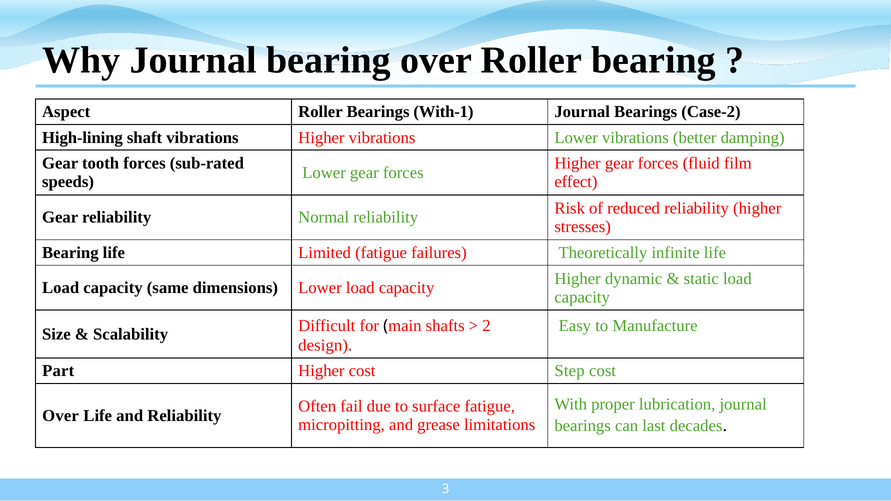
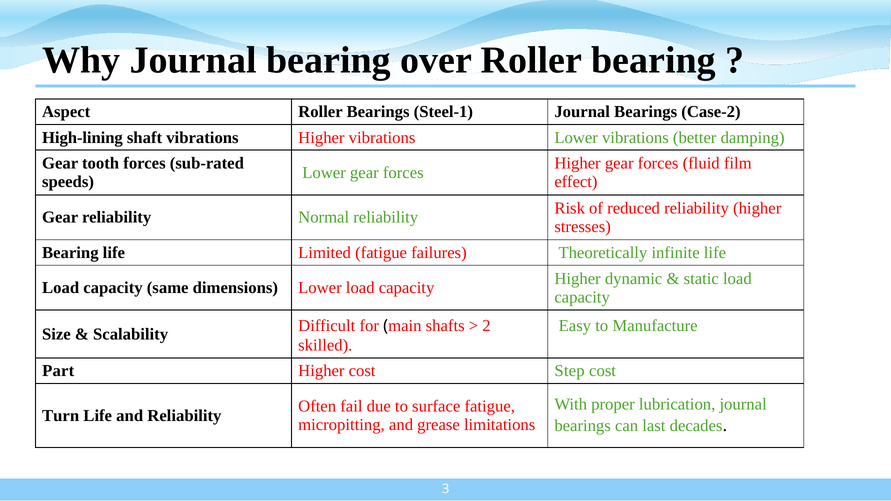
With-1: With-1 -> Steel-1
design: design -> skilled
Over at (61, 416): Over -> Turn
